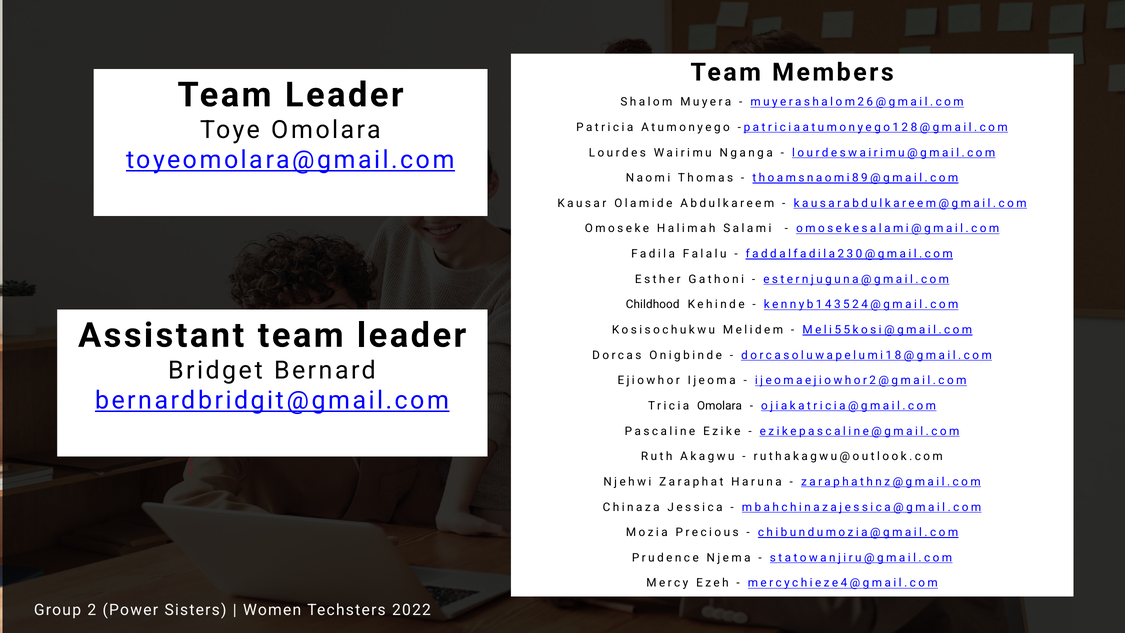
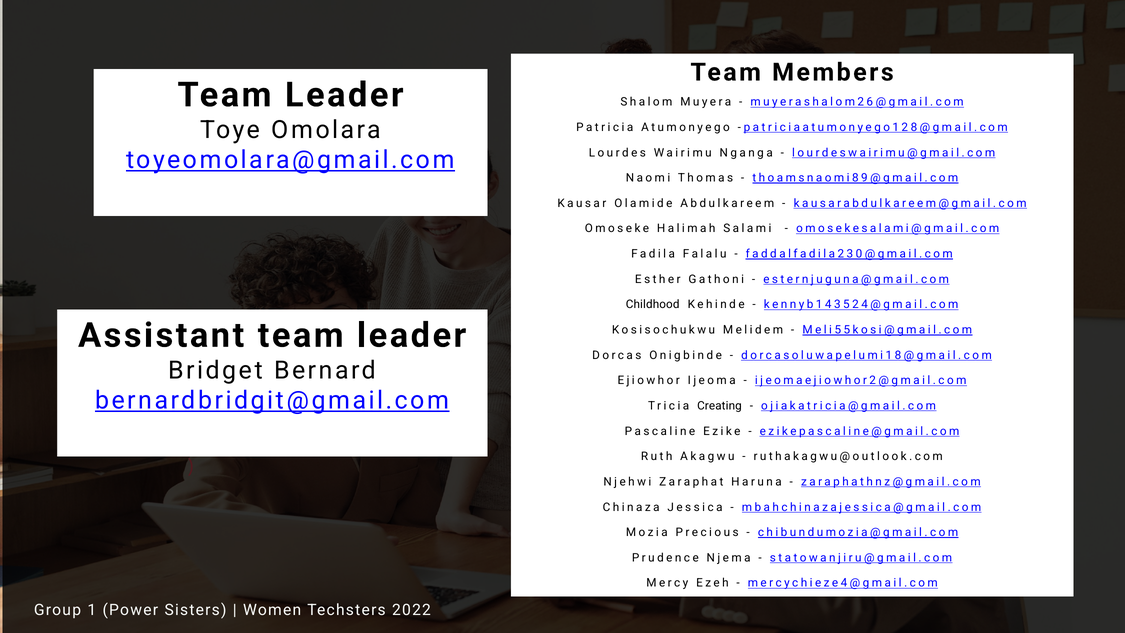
Tricia Omolara: Omolara -> Creating
2: 2 -> 1
